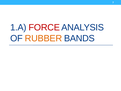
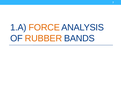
FORCE colour: red -> orange
